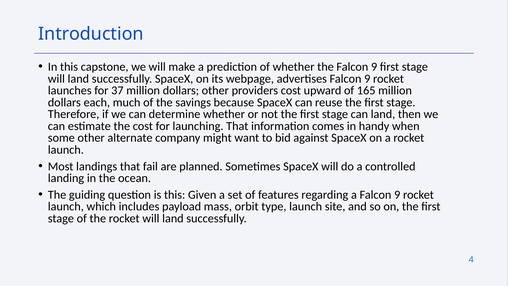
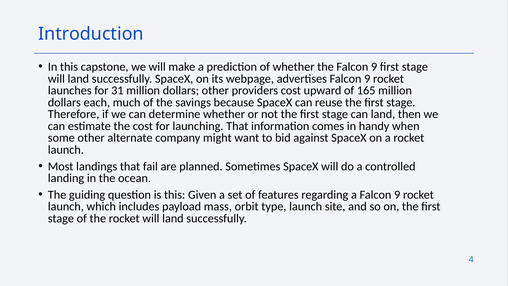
37: 37 -> 31
